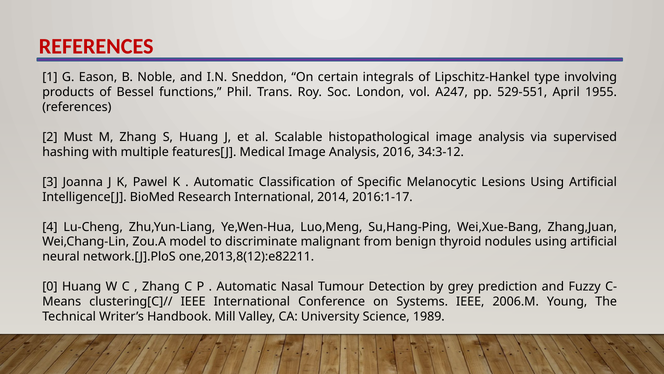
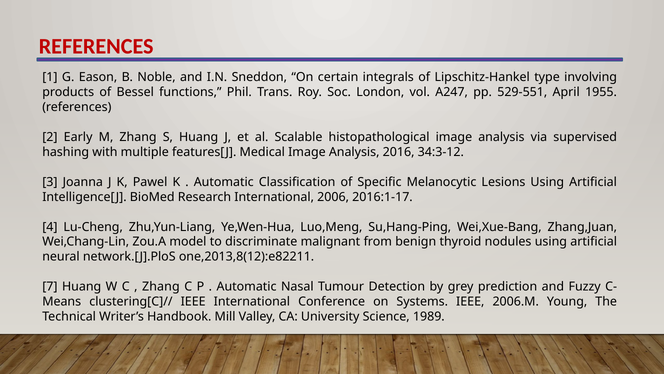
Must: Must -> Early
2014: 2014 -> 2006
0: 0 -> 7
